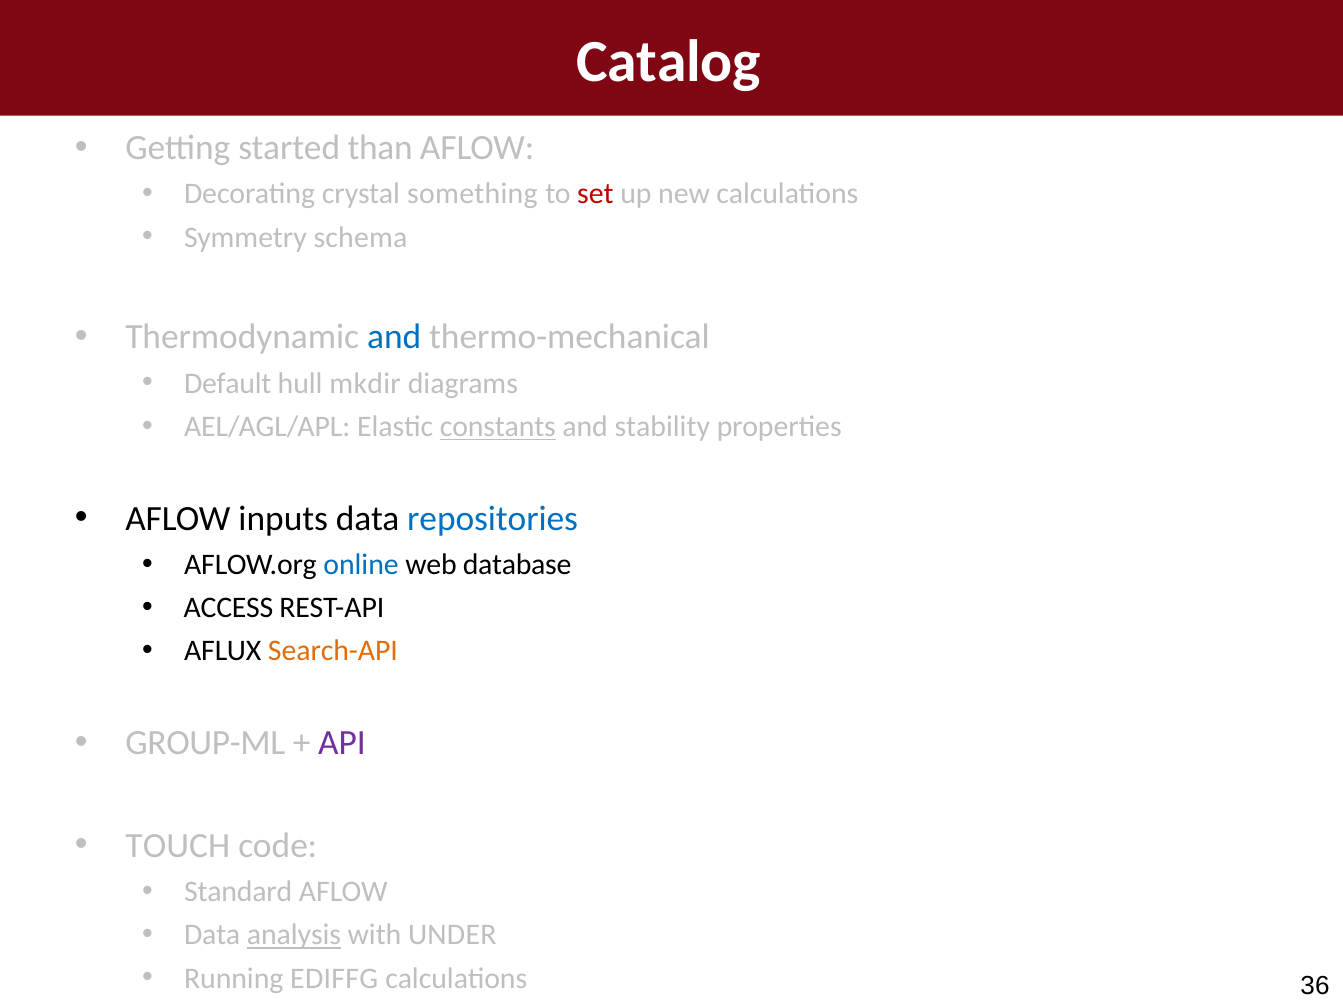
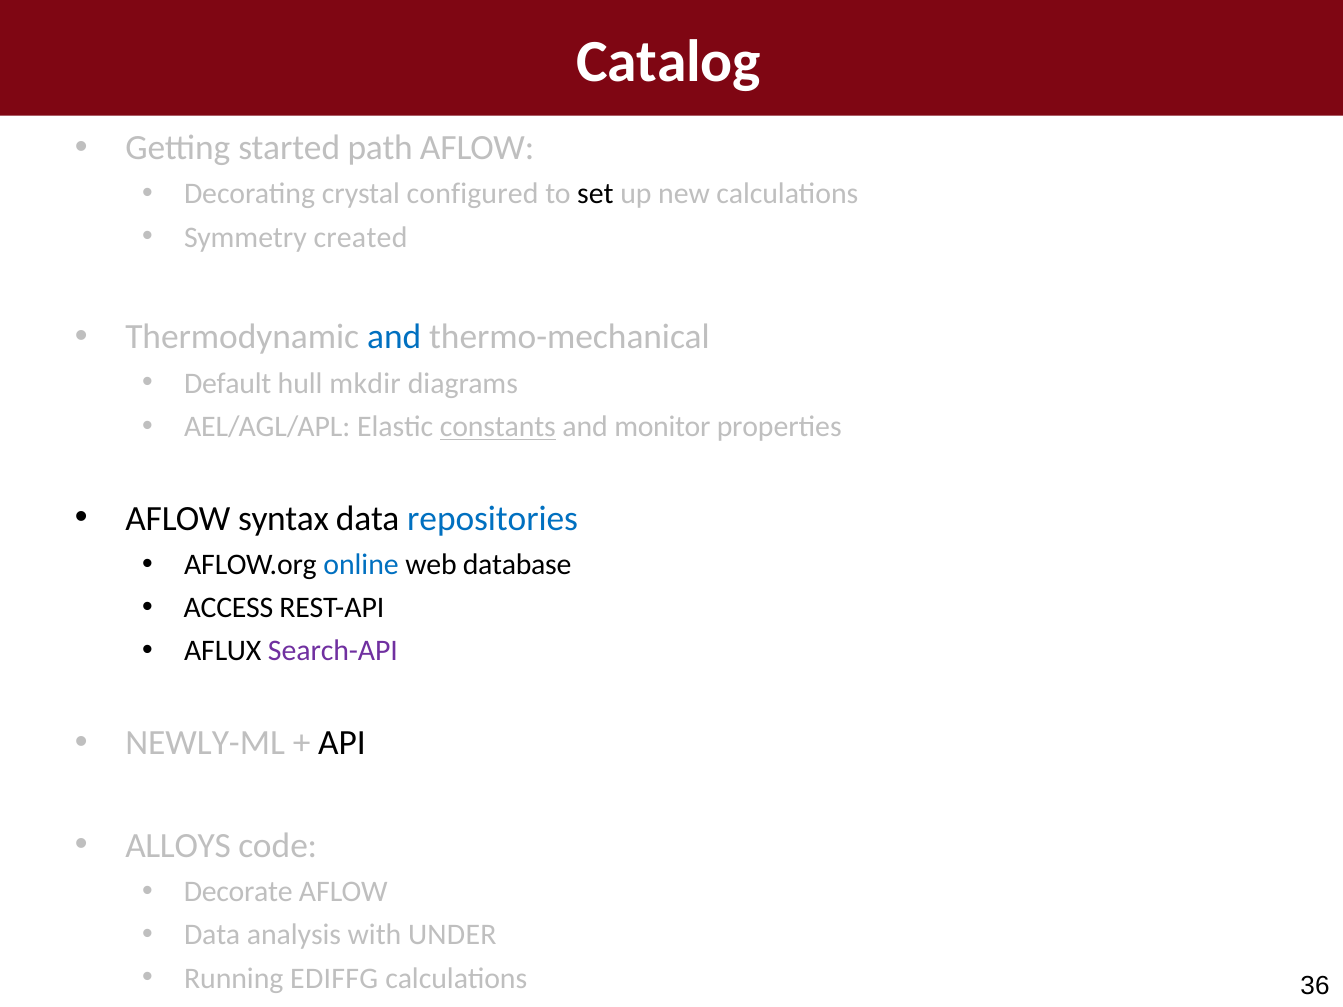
than: than -> path
something: something -> configured
set colour: red -> black
schema: schema -> created
stability: stability -> monitor
inputs: inputs -> syntax
Search-API colour: orange -> purple
GROUP-ML: GROUP-ML -> NEWLY-ML
API colour: purple -> black
TOUCH: TOUCH -> ALLOYS
Standard: Standard -> Decorate
analysis underline: present -> none
